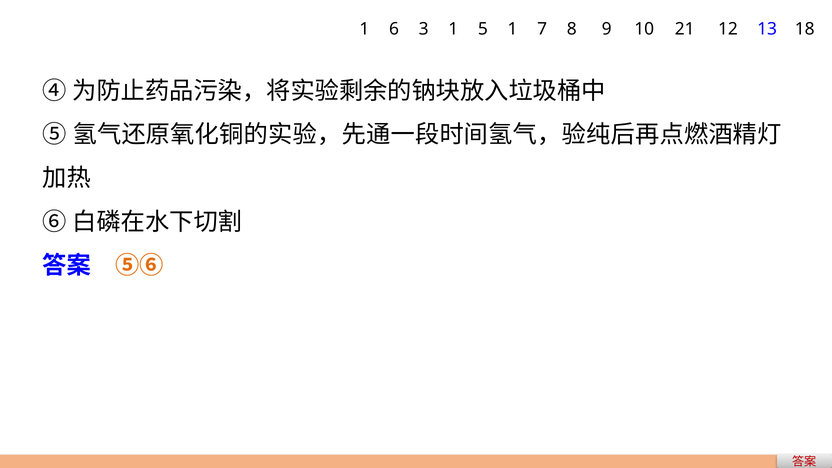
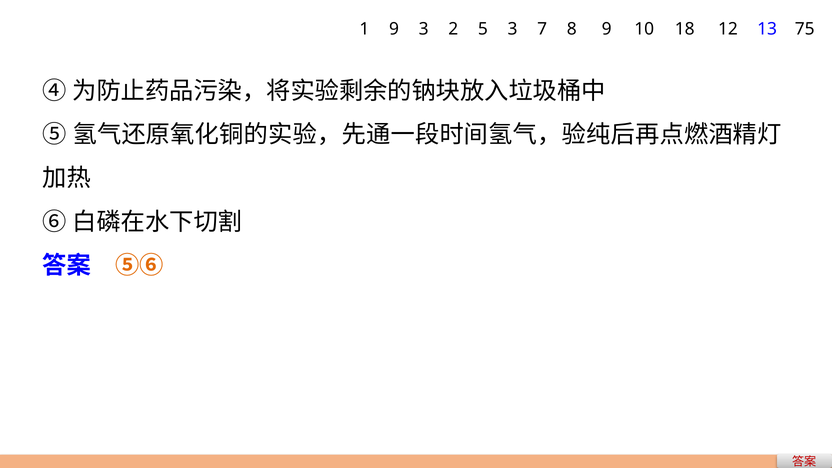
1 6: 6 -> 9
3 1: 1 -> 2
5 1: 1 -> 3
21: 21 -> 18
18: 18 -> 75
